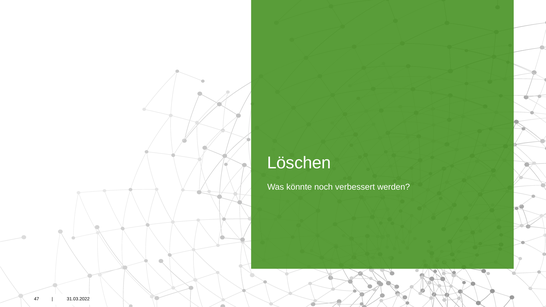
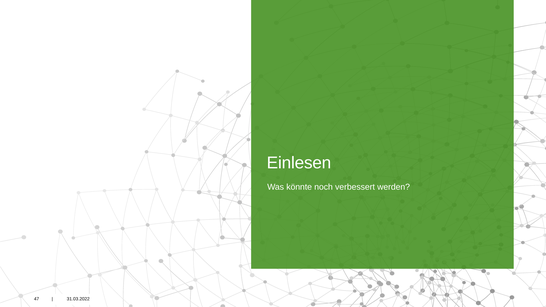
Löschen: Löschen -> Einlesen
